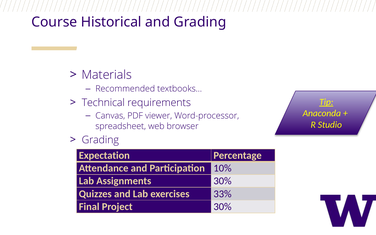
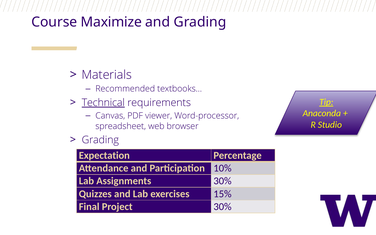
Historical: Historical -> Maximize
Technical underline: none -> present
33%: 33% -> 15%
